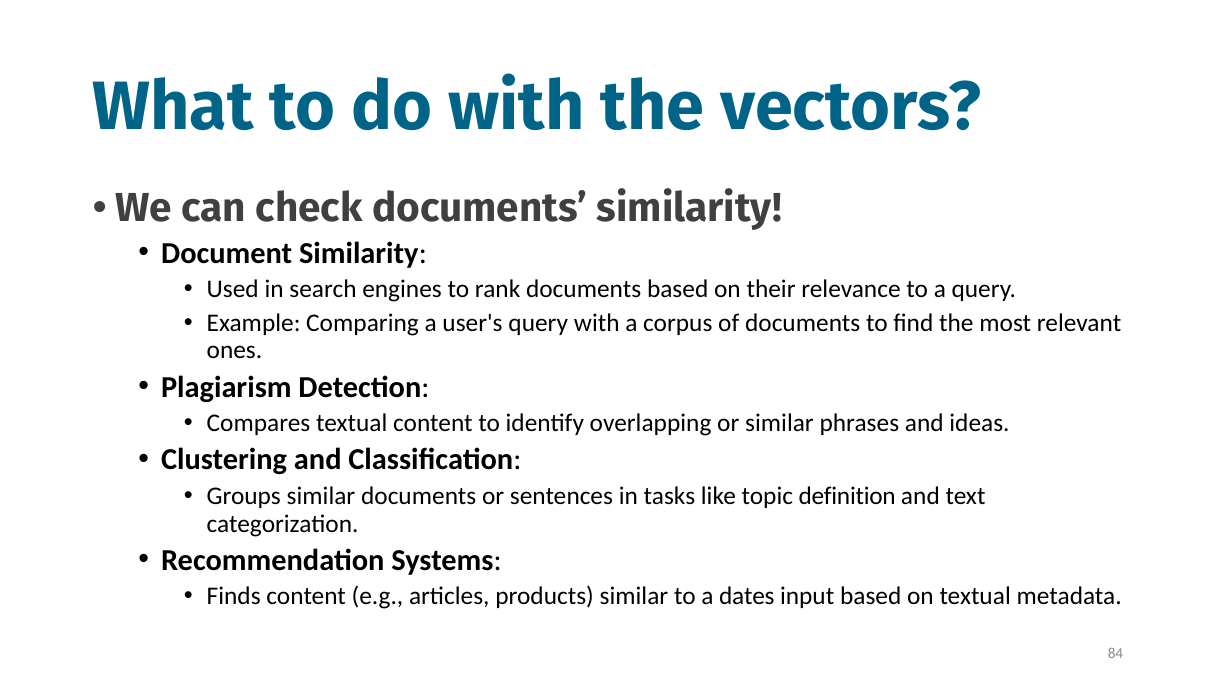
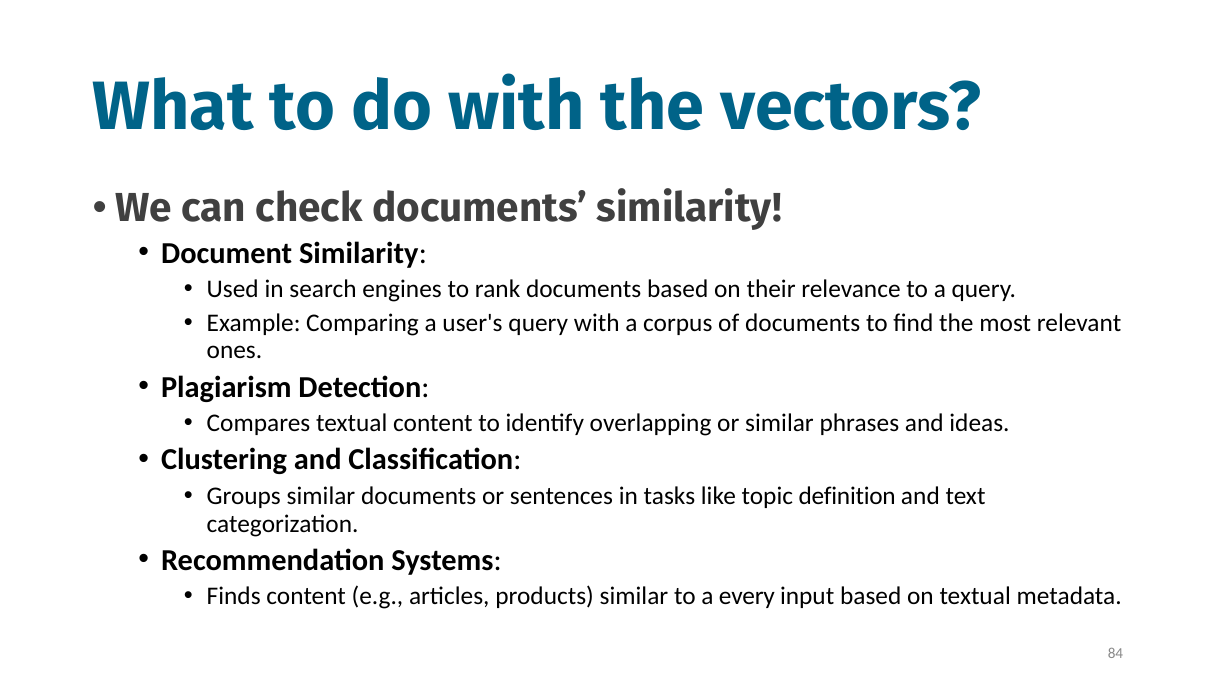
dates: dates -> every
